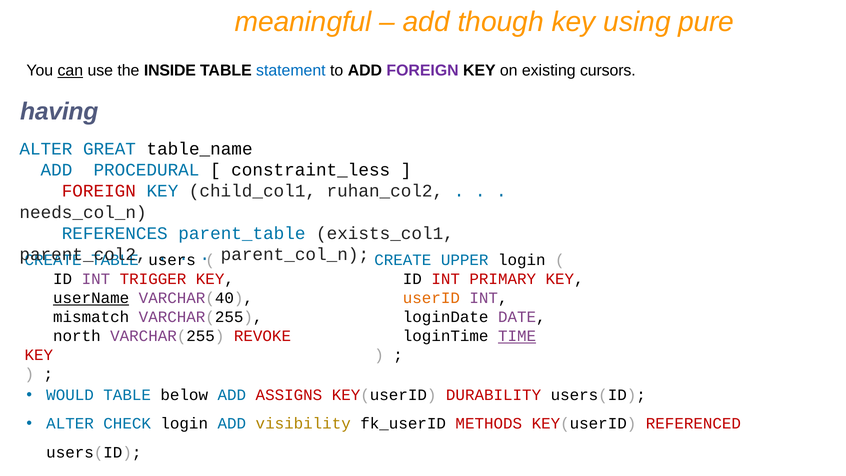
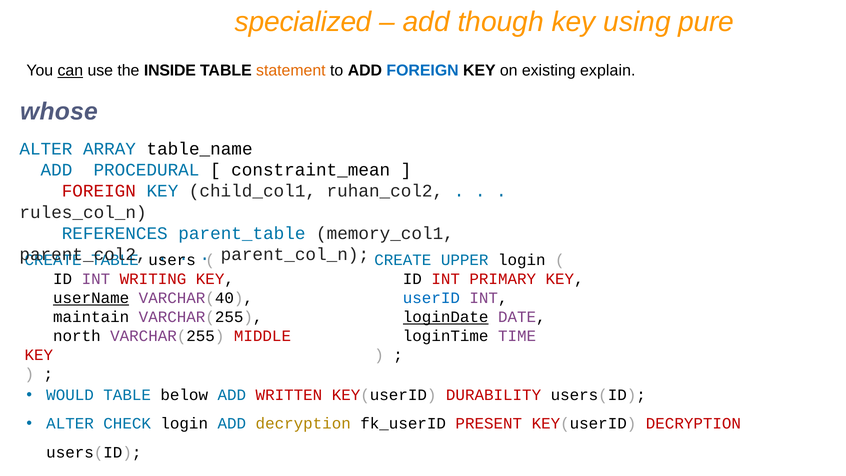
meaningful: meaningful -> specialized
statement colour: blue -> orange
FOREIGN at (423, 70) colour: purple -> blue
cursors: cursors -> explain
having: having -> whose
GREAT: GREAT -> ARRAY
constraint_less: constraint_less -> constraint_mean
needs_col_n: needs_col_n -> rules_col_n
exists_col1: exists_col1 -> memory_col1
TRIGGER: TRIGGER -> WRITING
userID colour: orange -> blue
mismatch: mismatch -> maintain
loginDate underline: none -> present
REVOKE: REVOKE -> MIDDLE
TIME underline: present -> none
ASSIGNS: ASSIGNS -> WRITTEN
ADD visibility: visibility -> decryption
METHODS: METHODS -> PRESENT
KEY(userID REFERENCED: REFERENCED -> DECRYPTION
